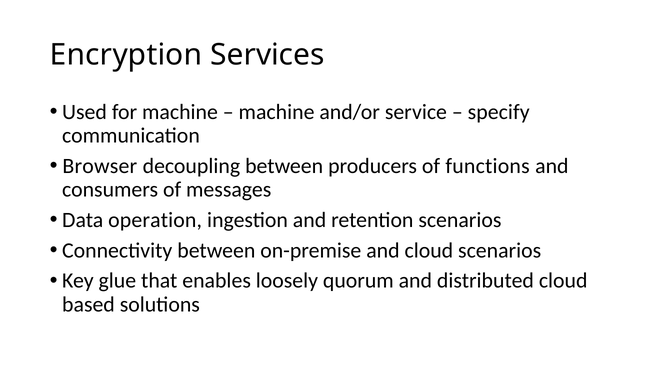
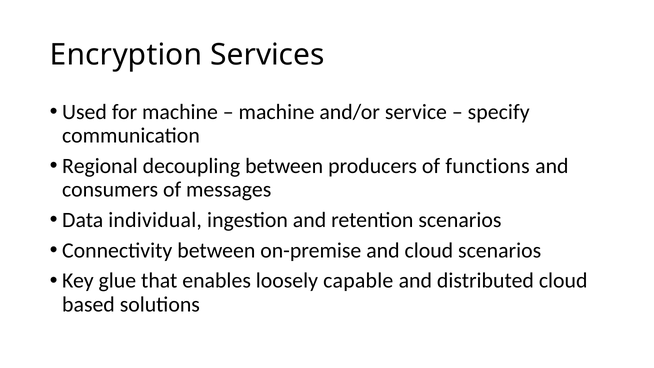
Browser: Browser -> Regional
operation: operation -> individual
quorum: quorum -> capable
